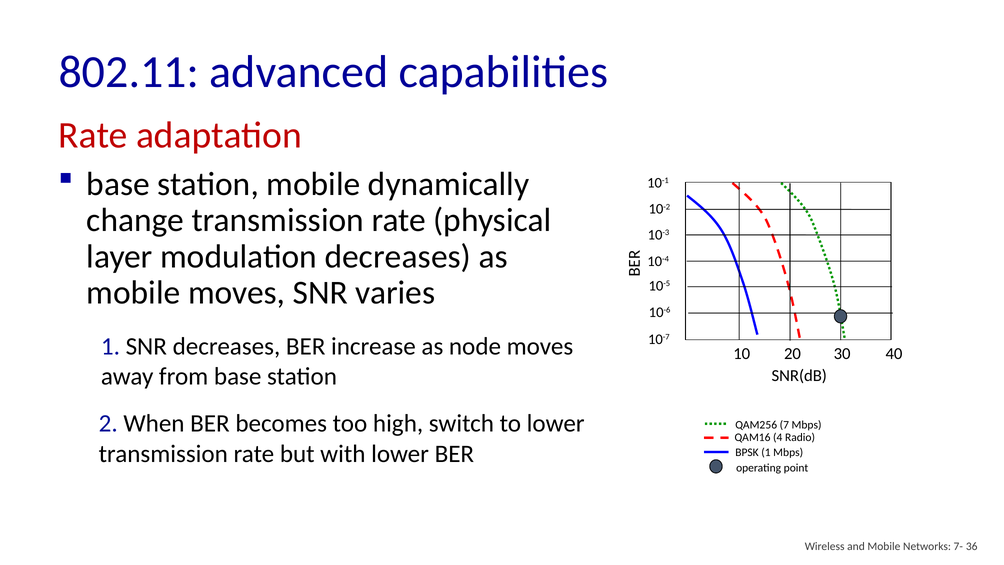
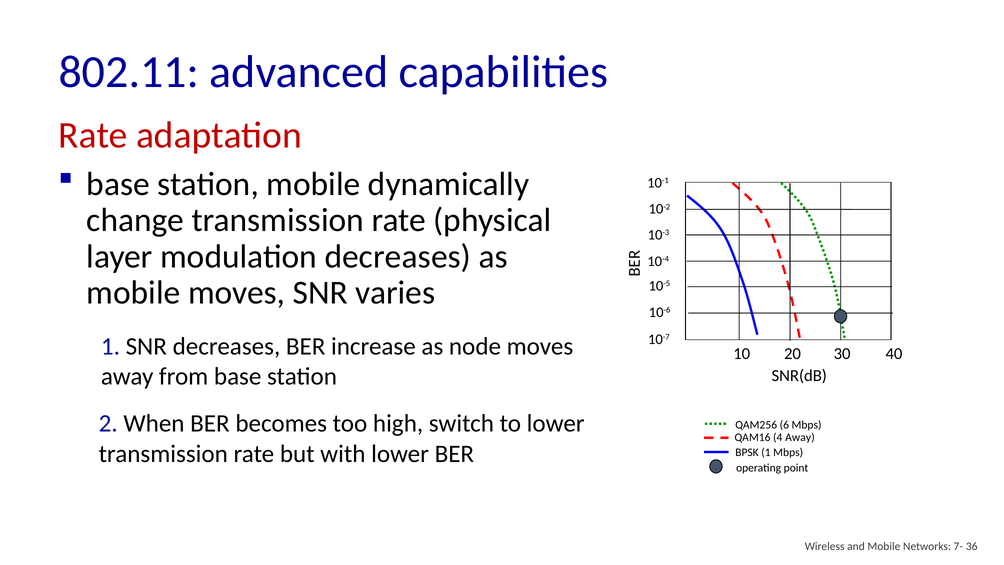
7: 7 -> 6
4 Radio: Radio -> Away
